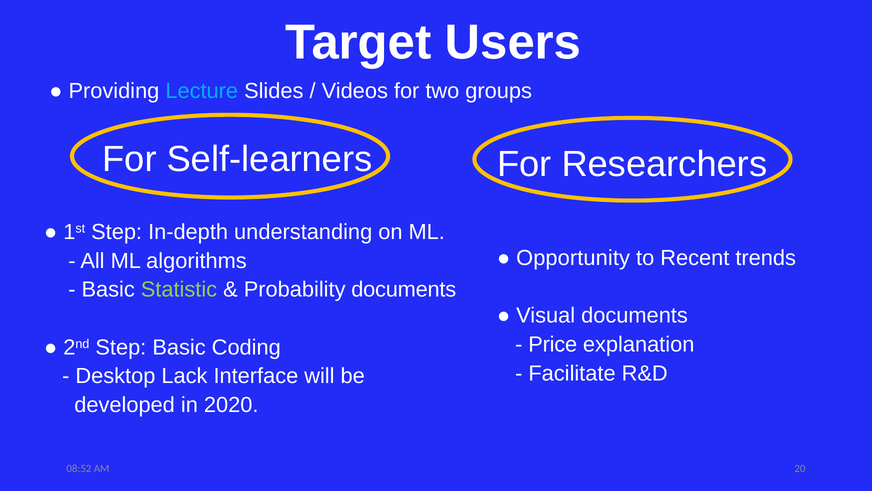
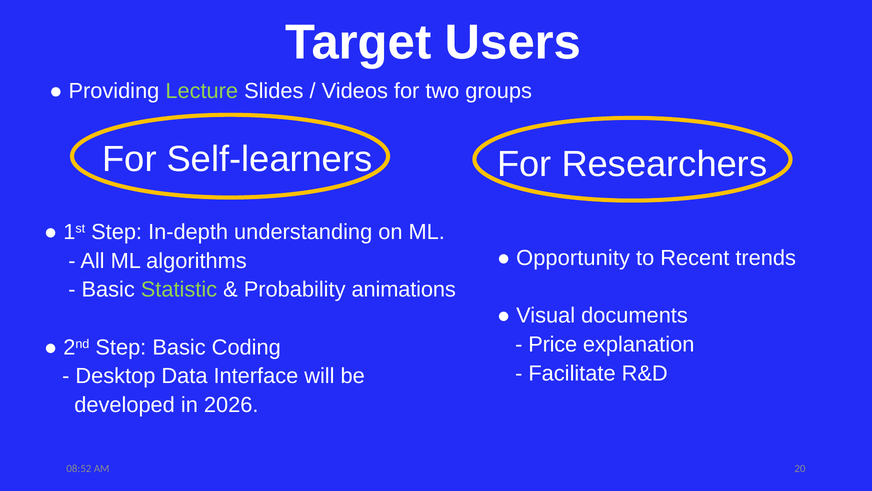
Lecture colour: light blue -> light green
Probability documents: documents -> animations
Lack: Lack -> Data
2020: 2020 -> 2026
